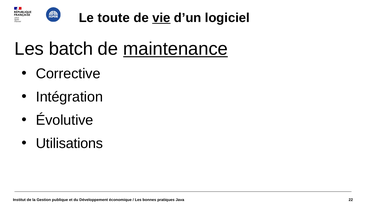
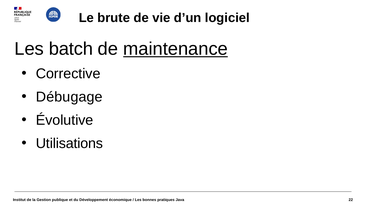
toute: toute -> brute
vie underline: present -> none
Intégration: Intégration -> Débugage
